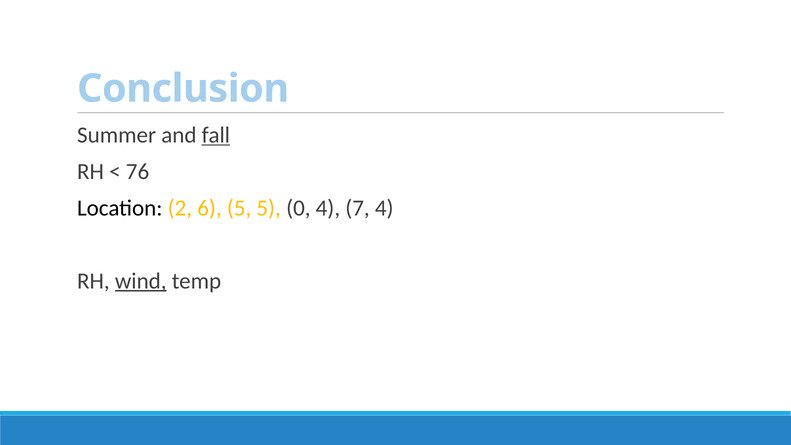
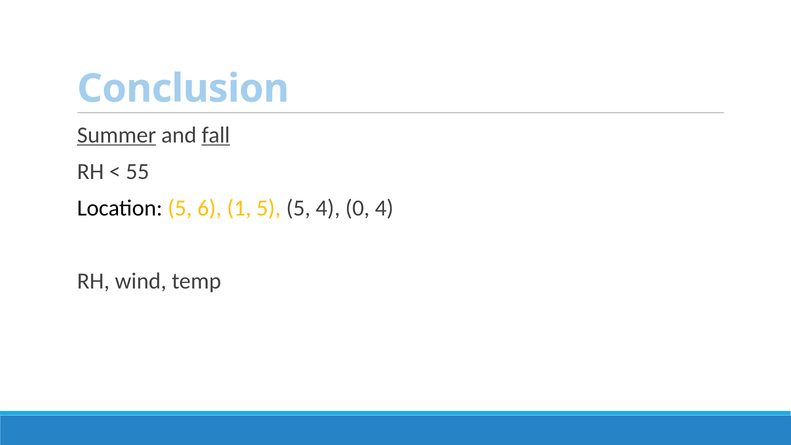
Summer underline: none -> present
76: 76 -> 55
Location 2: 2 -> 5
6 5: 5 -> 1
5 0: 0 -> 5
7: 7 -> 0
wind underline: present -> none
